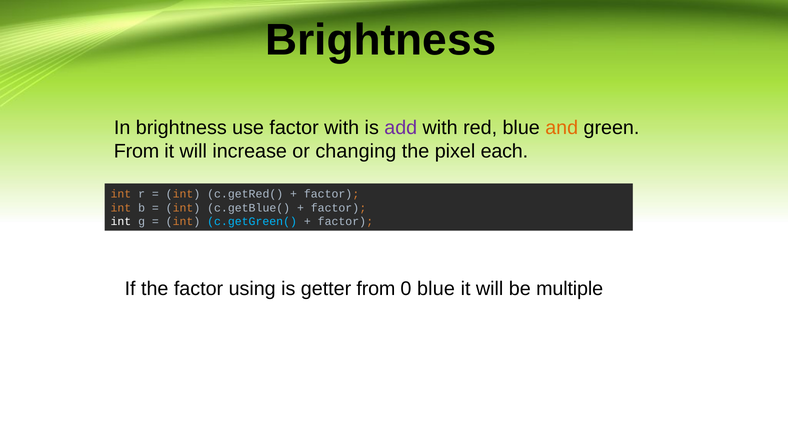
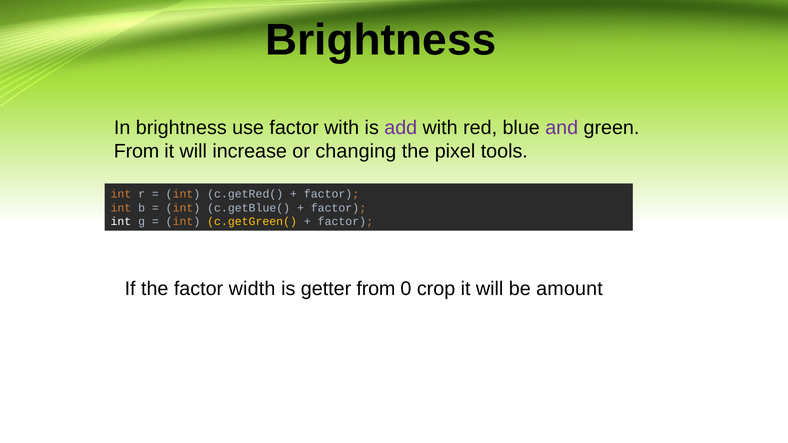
and colour: orange -> purple
each: each -> tools
c.getGreen( colour: light blue -> yellow
using: using -> width
0 blue: blue -> crop
multiple: multiple -> amount
